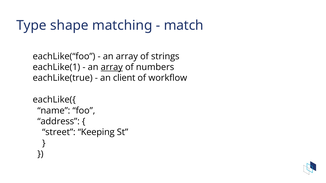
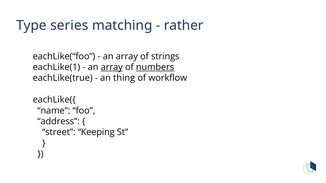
shape: shape -> series
match: match -> rather
numbers underline: none -> present
client: client -> thing
